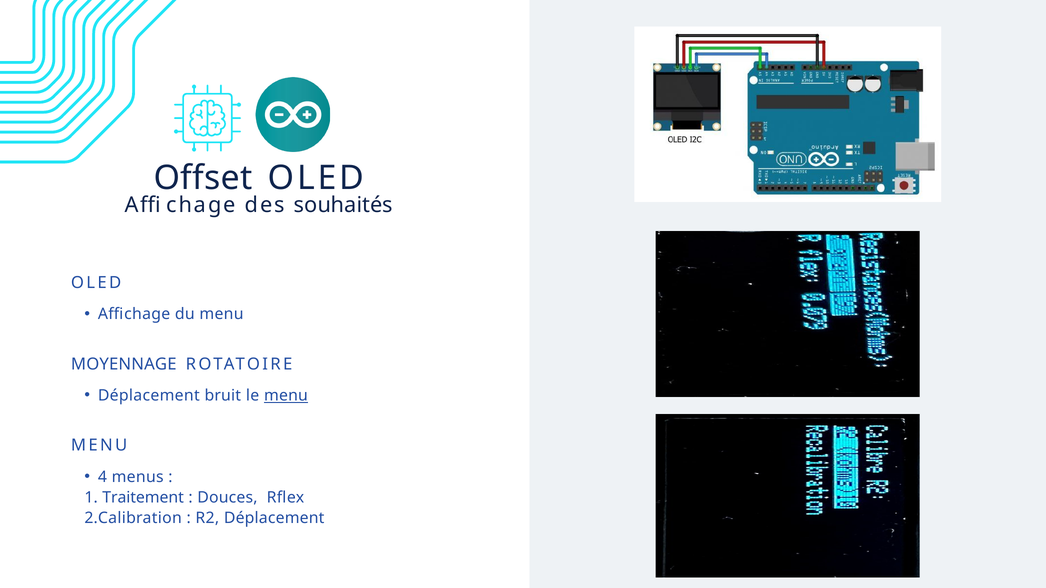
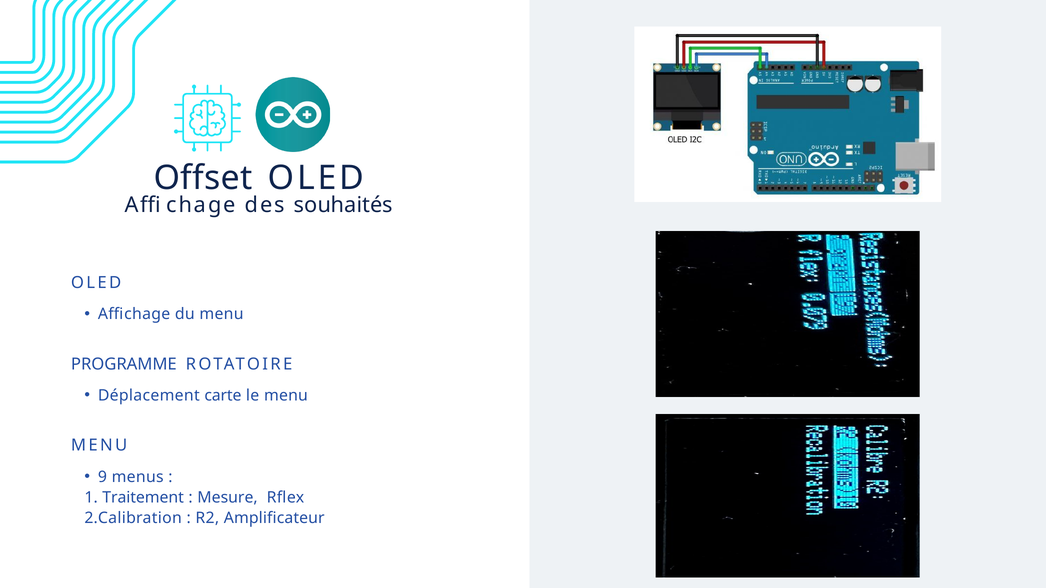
MOYENNAGE: MOYENNAGE -> PROGRAMME
bruit: bruit -> carte
menu at (286, 396) underline: present -> none
4: 4 -> 9
Douces: Douces -> Mesure
R2 Déplacement: Déplacement -> Amplificateur
